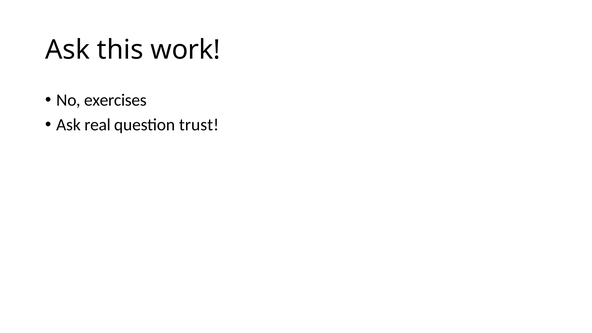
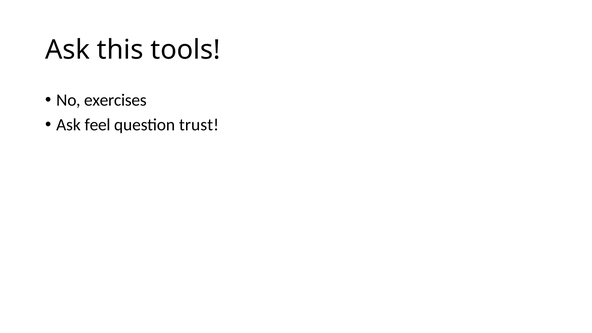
work: work -> tools
real: real -> feel
